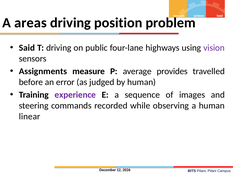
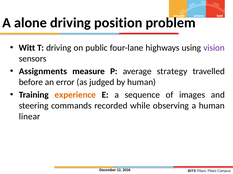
areas: areas -> alone
Said: Said -> Witt
provides: provides -> strategy
experience colour: purple -> orange
